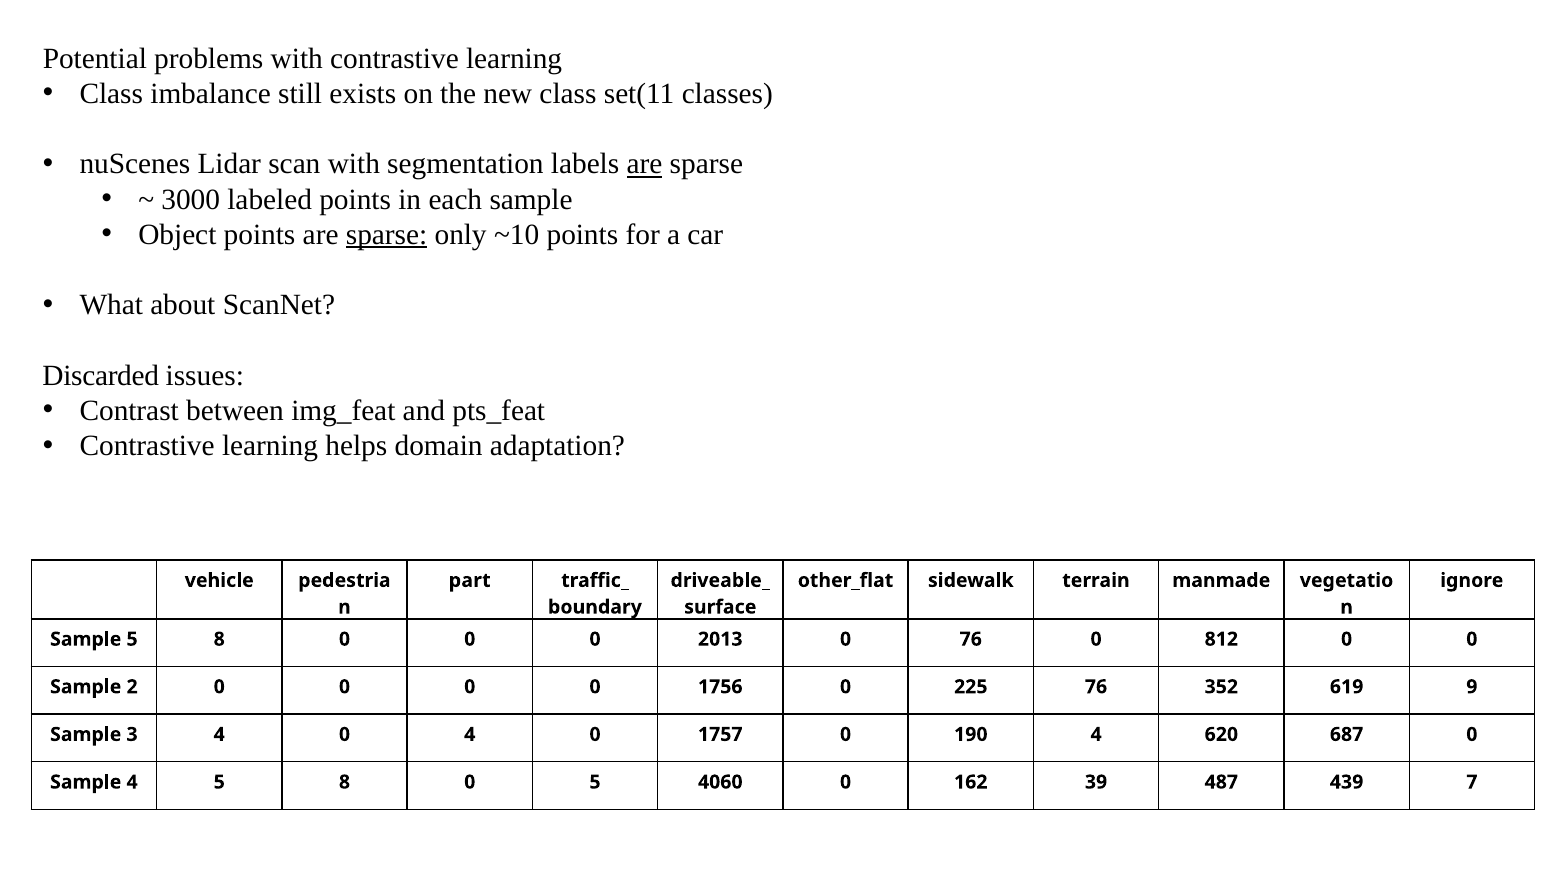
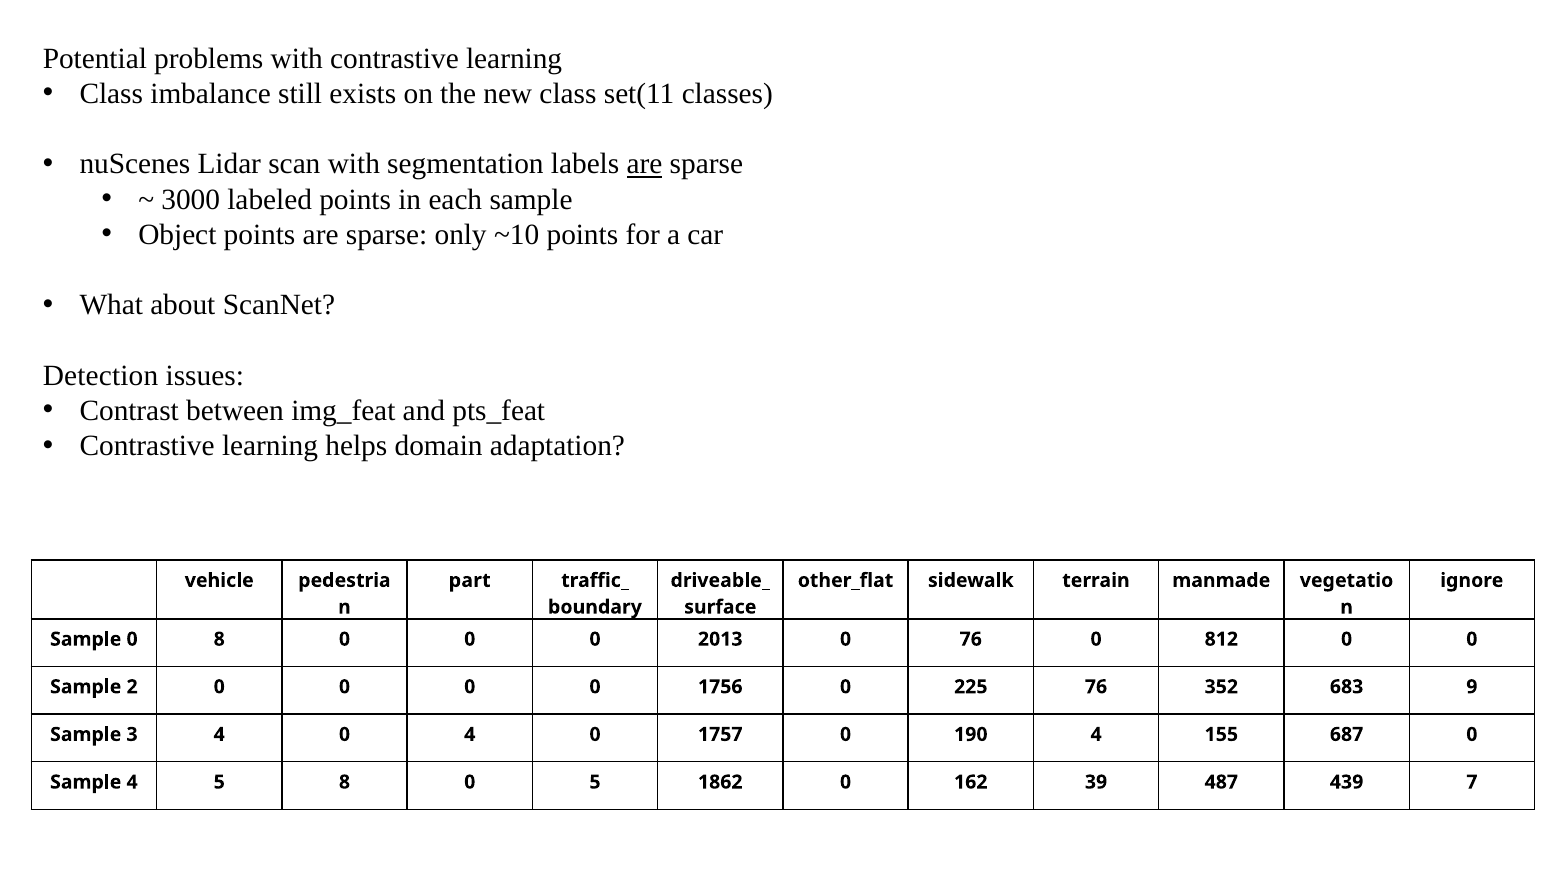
sparse at (387, 235) underline: present -> none
Discarded: Discarded -> Detection
Sample 5: 5 -> 0
619: 619 -> 683
620: 620 -> 155
4060: 4060 -> 1862
